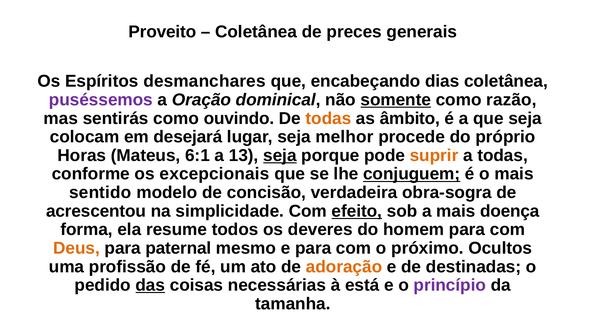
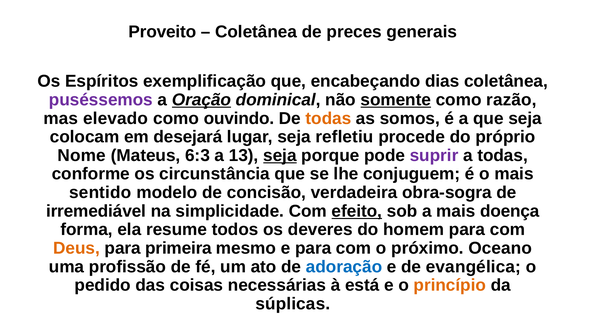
desmanchares: desmanchares -> exemplificação
Oração underline: none -> present
sentirás: sentirás -> elevado
âmbito: âmbito -> somos
melhor: melhor -> refletiu
Horas: Horas -> Nome
6:1: 6:1 -> 6:3
suprir colour: orange -> purple
excepcionais: excepcionais -> circunstância
conjuguem underline: present -> none
acrescentou: acrescentou -> irremediável
paternal: paternal -> primeira
Ocultos: Ocultos -> Oceano
adoração colour: orange -> blue
destinadas: destinadas -> evangélica
das underline: present -> none
princípio colour: purple -> orange
tamanha: tamanha -> súplicas
